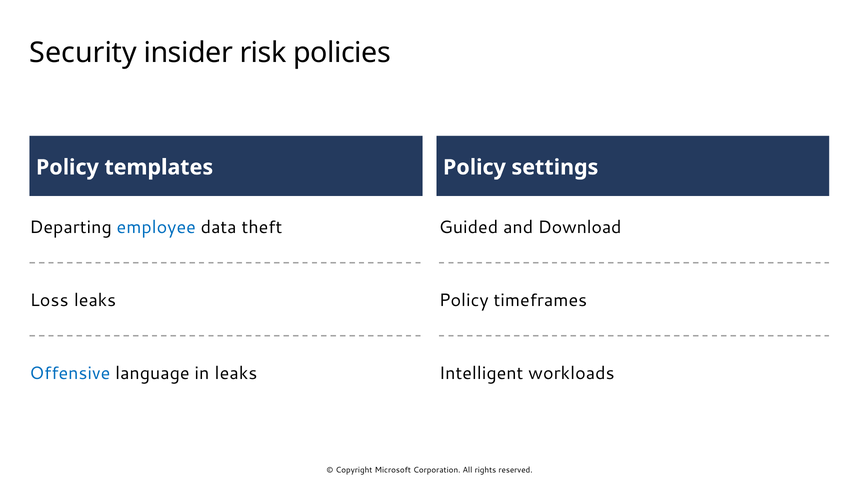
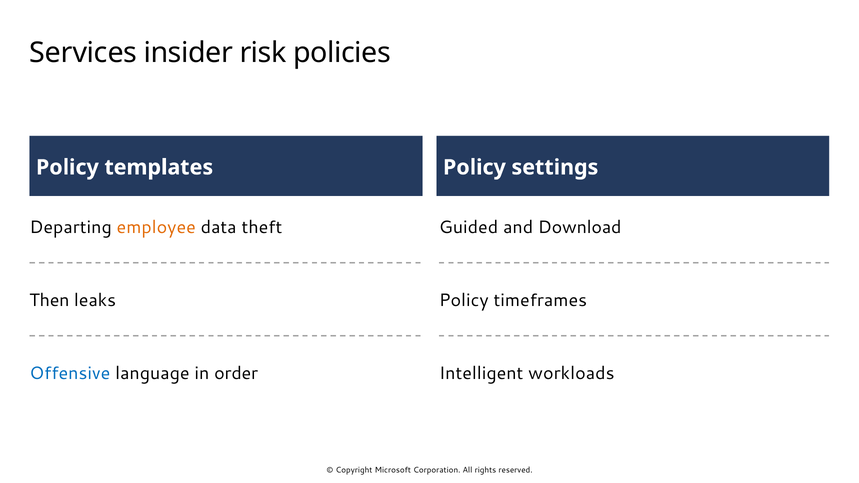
Security: Security -> Services
employee colour: blue -> orange
Loss: Loss -> Then
in leaks: leaks -> order
